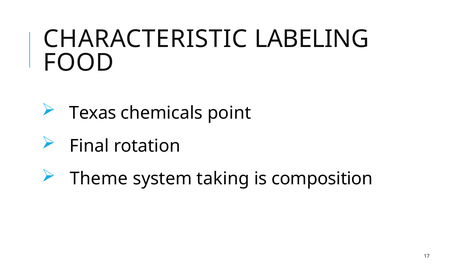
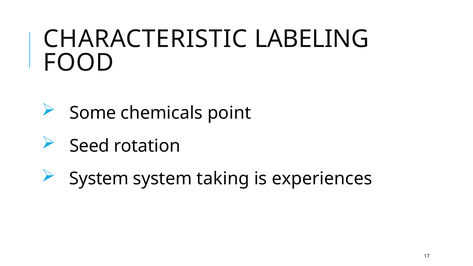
Texas: Texas -> Some
Final: Final -> Seed
Theme at (99, 179): Theme -> System
composition: composition -> experiences
